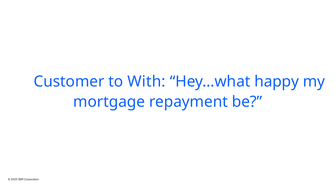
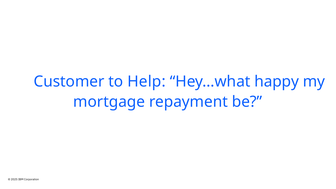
With: With -> Help
